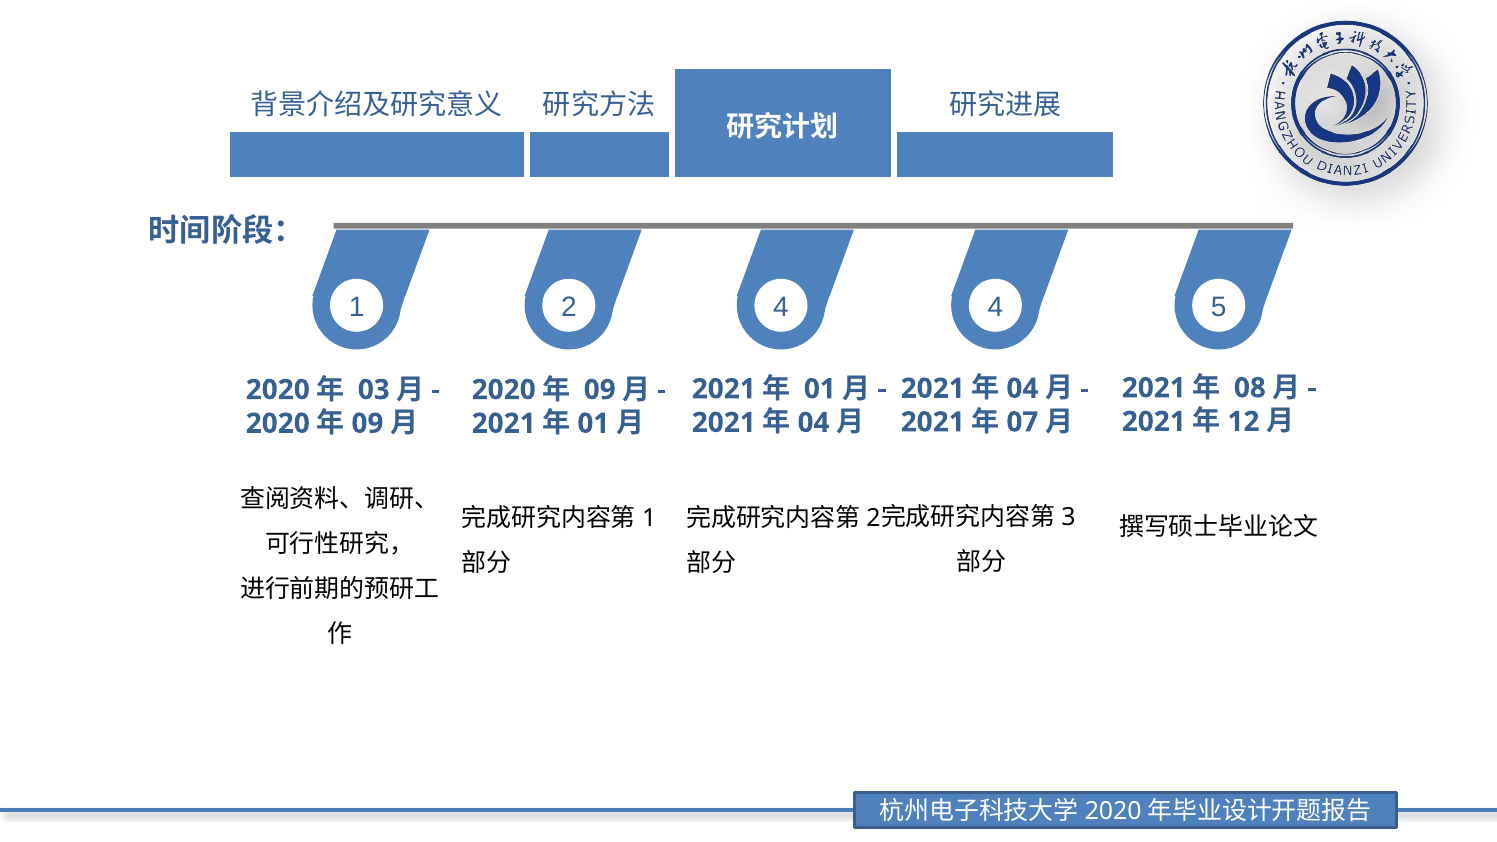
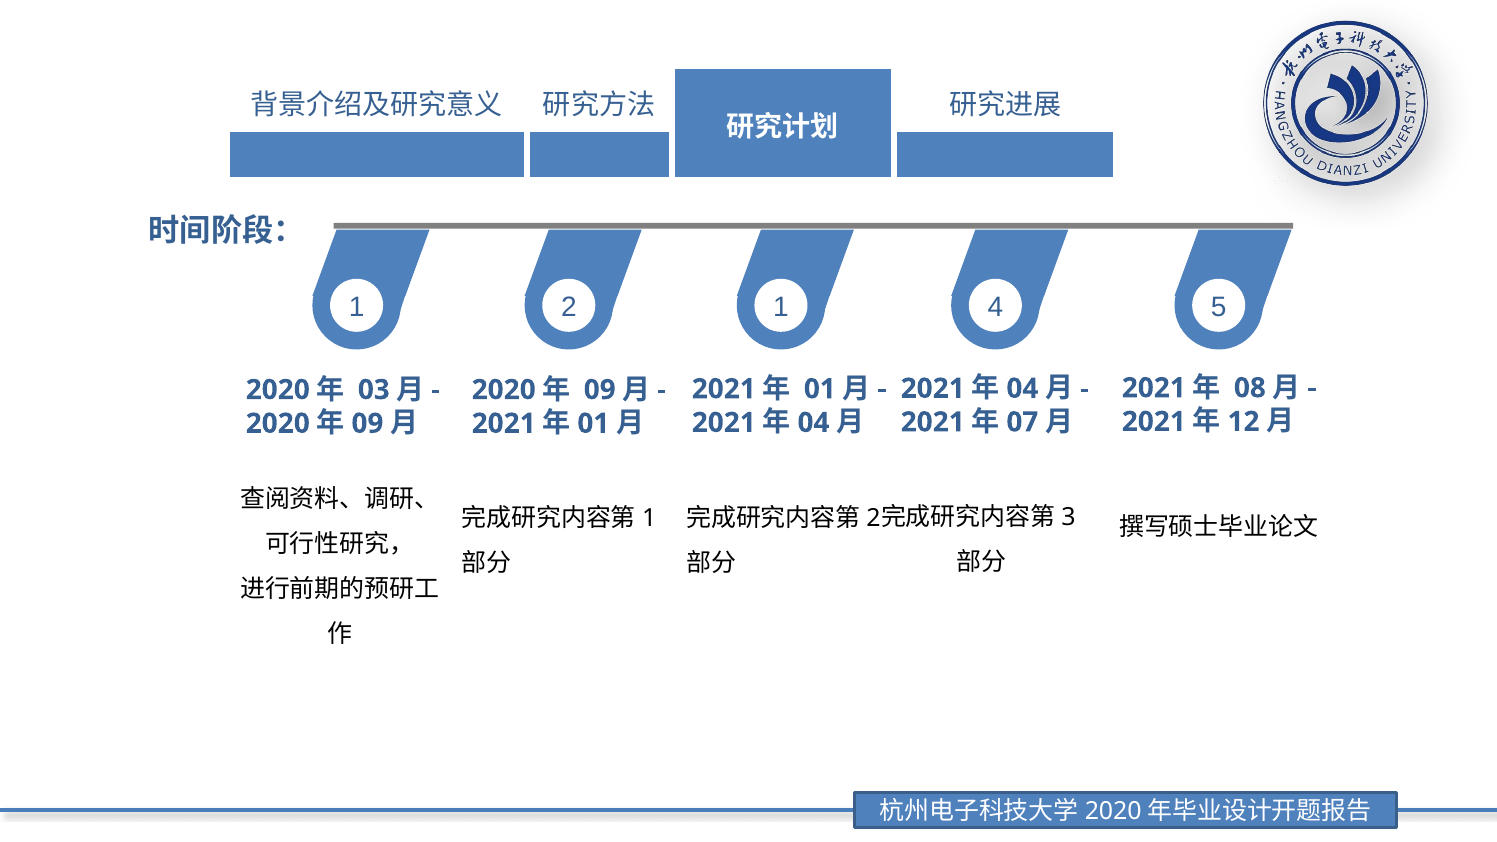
2 4: 4 -> 1
